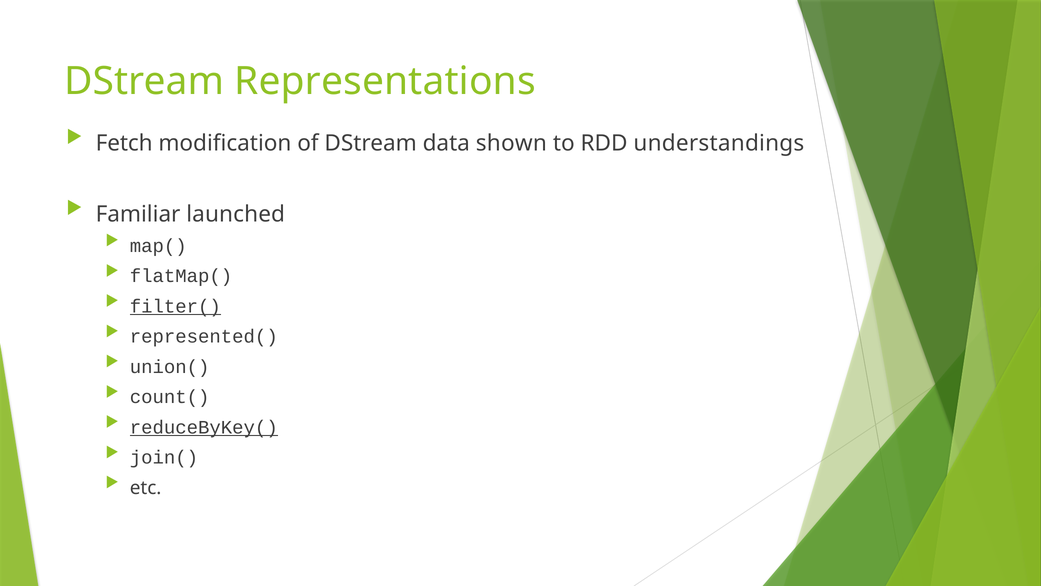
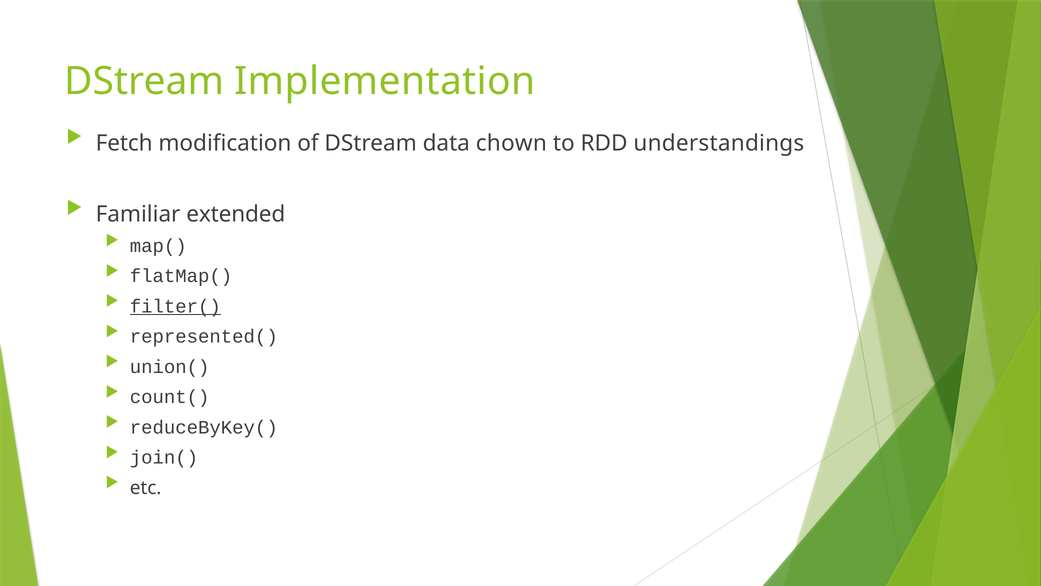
Representations: Representations -> Implementation
shown: shown -> chown
launched: launched -> extended
reduceByKey( underline: present -> none
